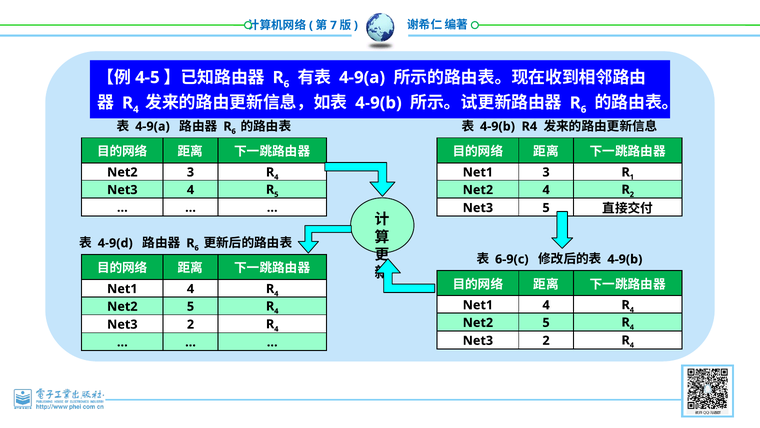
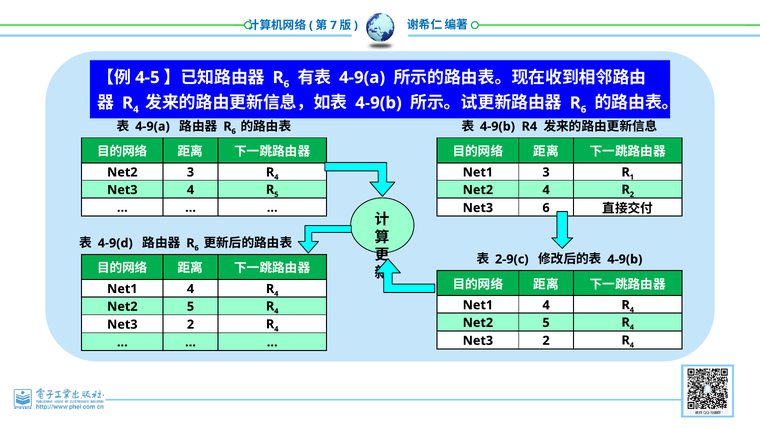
Net3 5: 5 -> 6
6-9(c: 6-9(c -> 2-9(c
